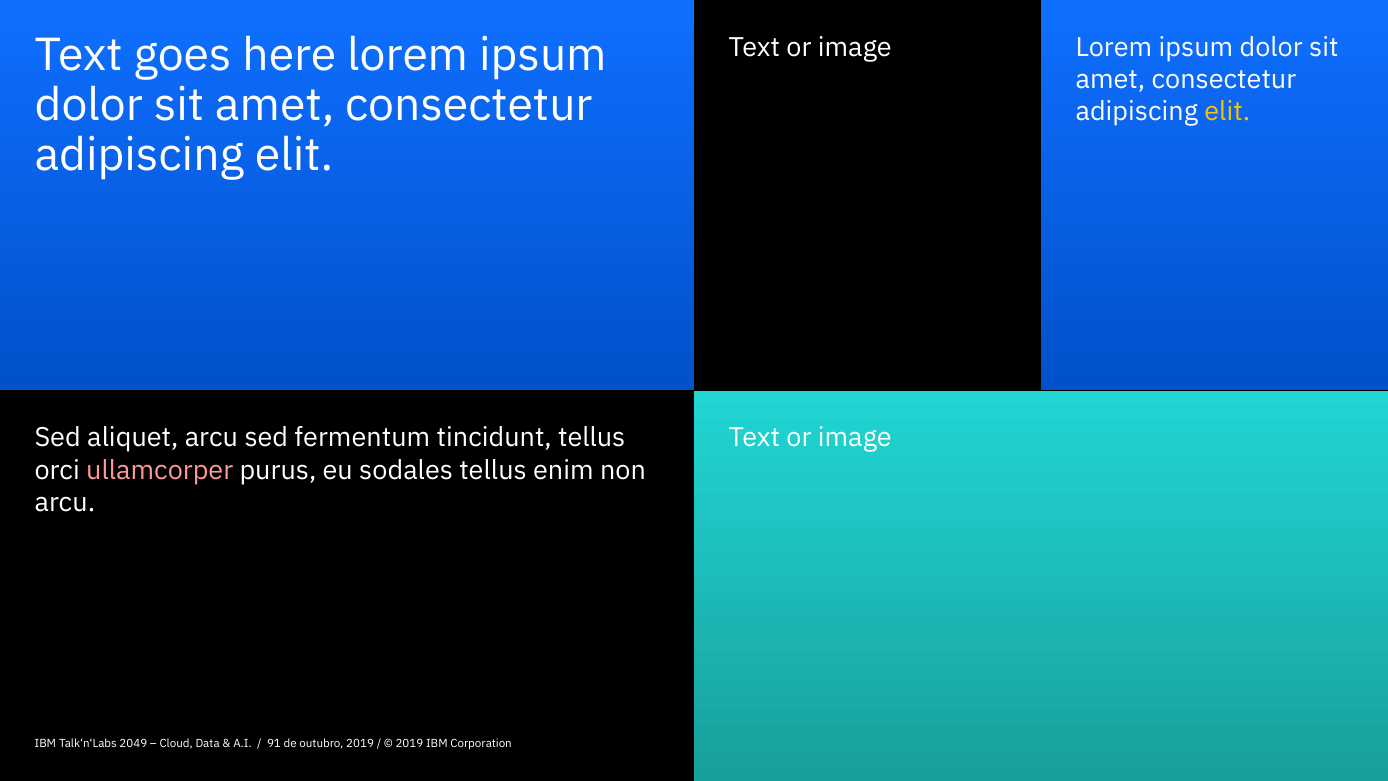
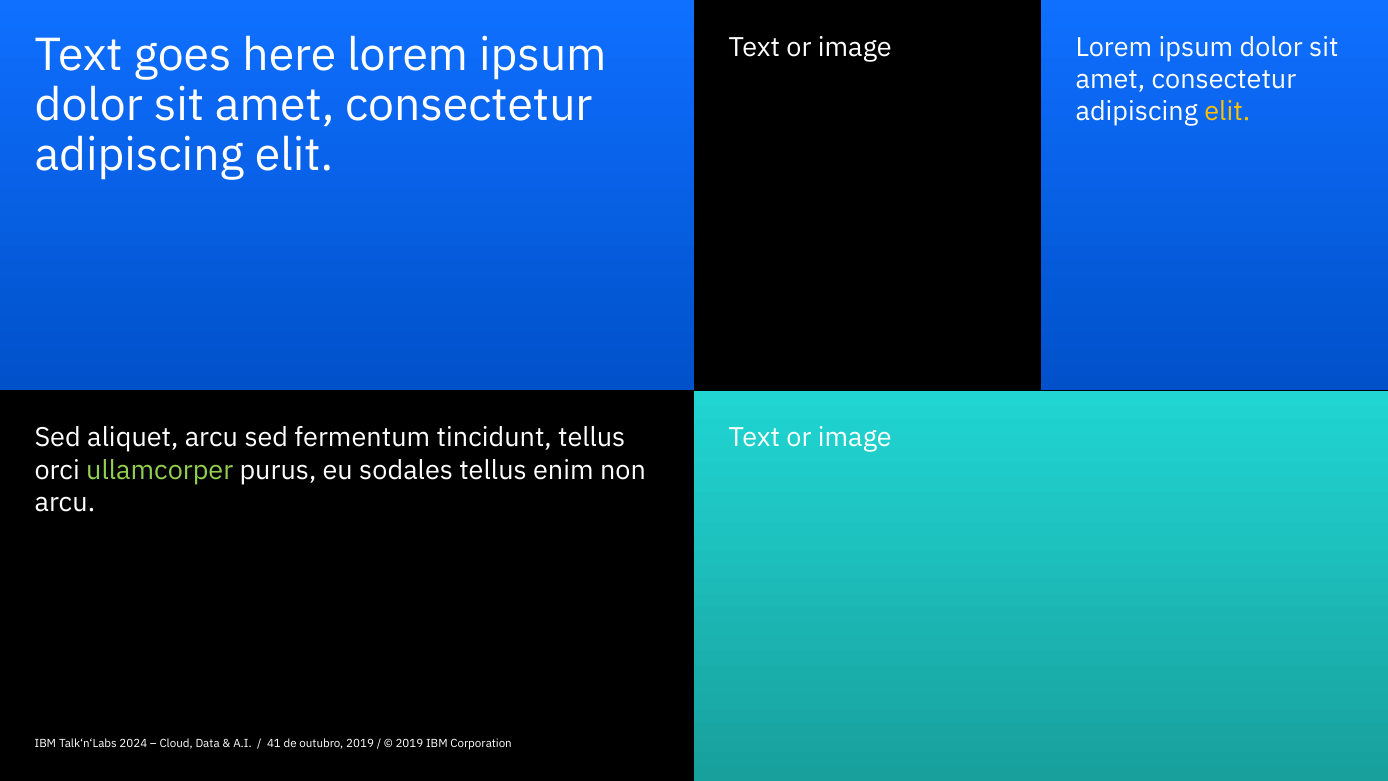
ullamcorper colour: pink -> light green
2049: 2049 -> 2024
91: 91 -> 41
